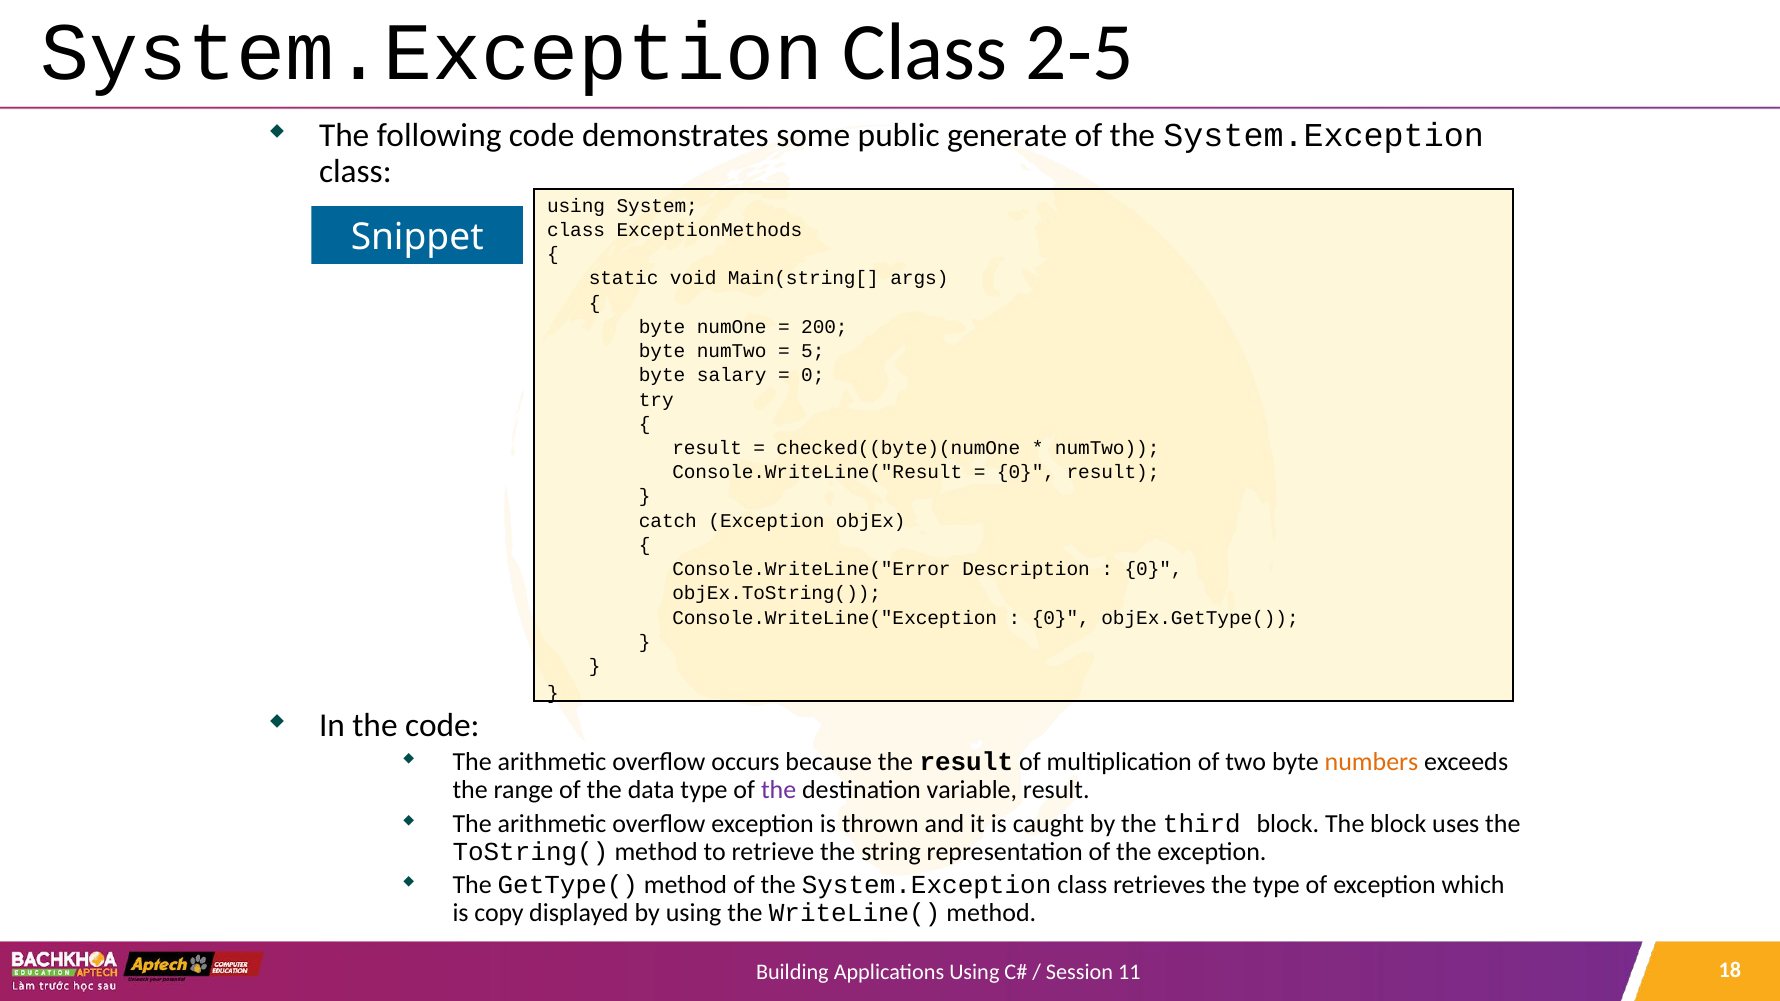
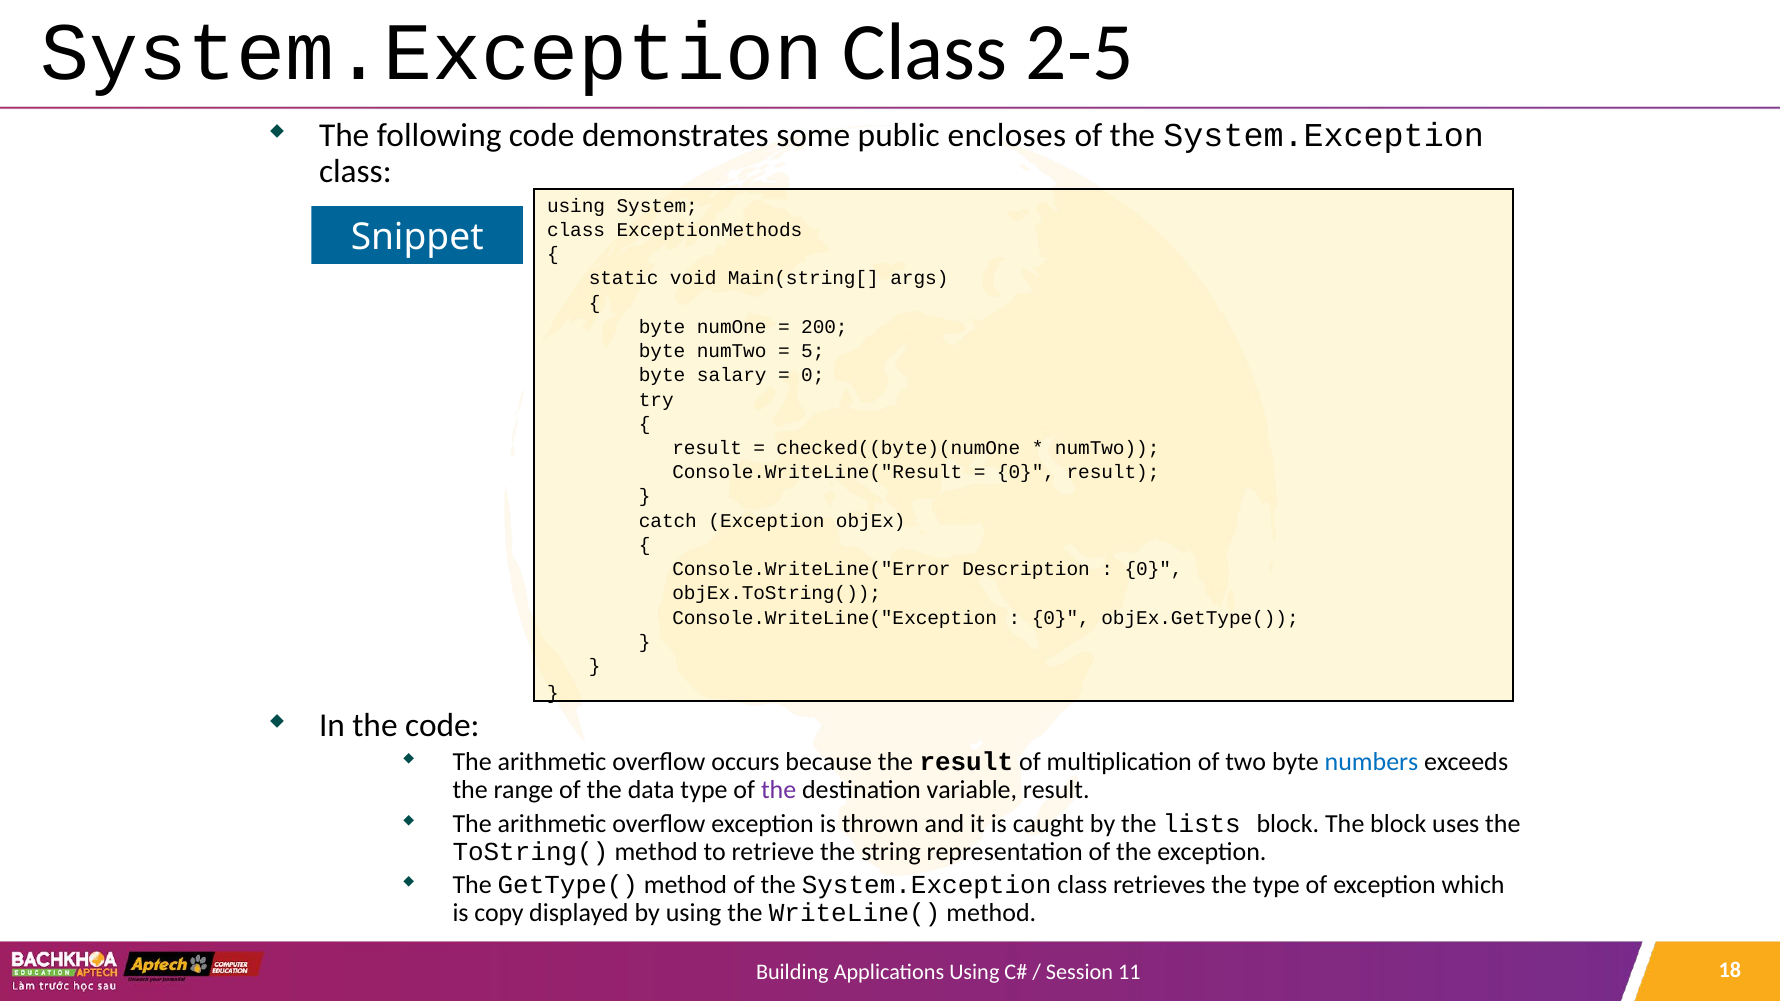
generate: generate -> encloses
numbers colour: orange -> blue
third: third -> lists
